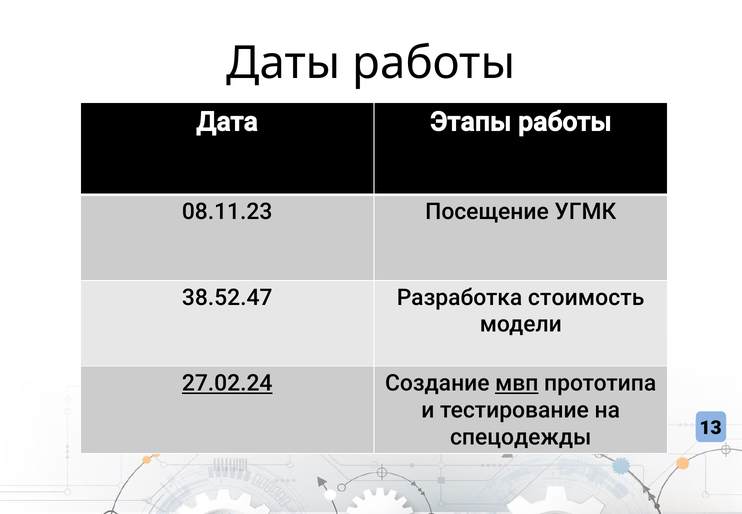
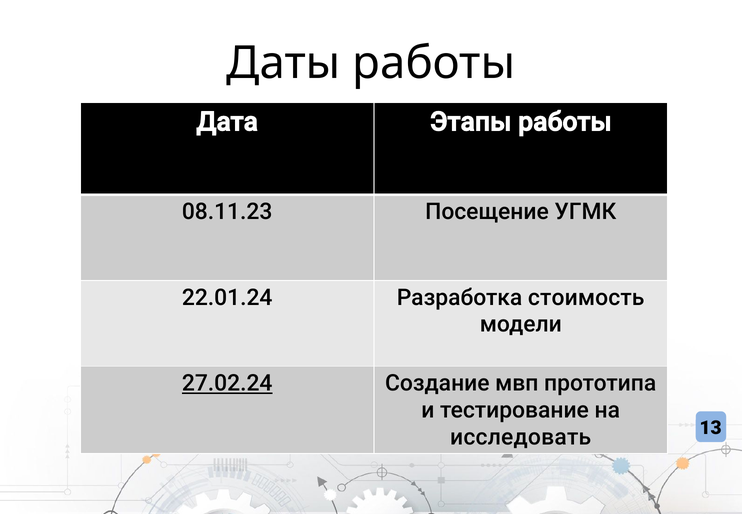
38.52.47: 38.52.47 -> 22.01.24
мвп underline: present -> none
спецодежды: спецодежды -> исследовать
